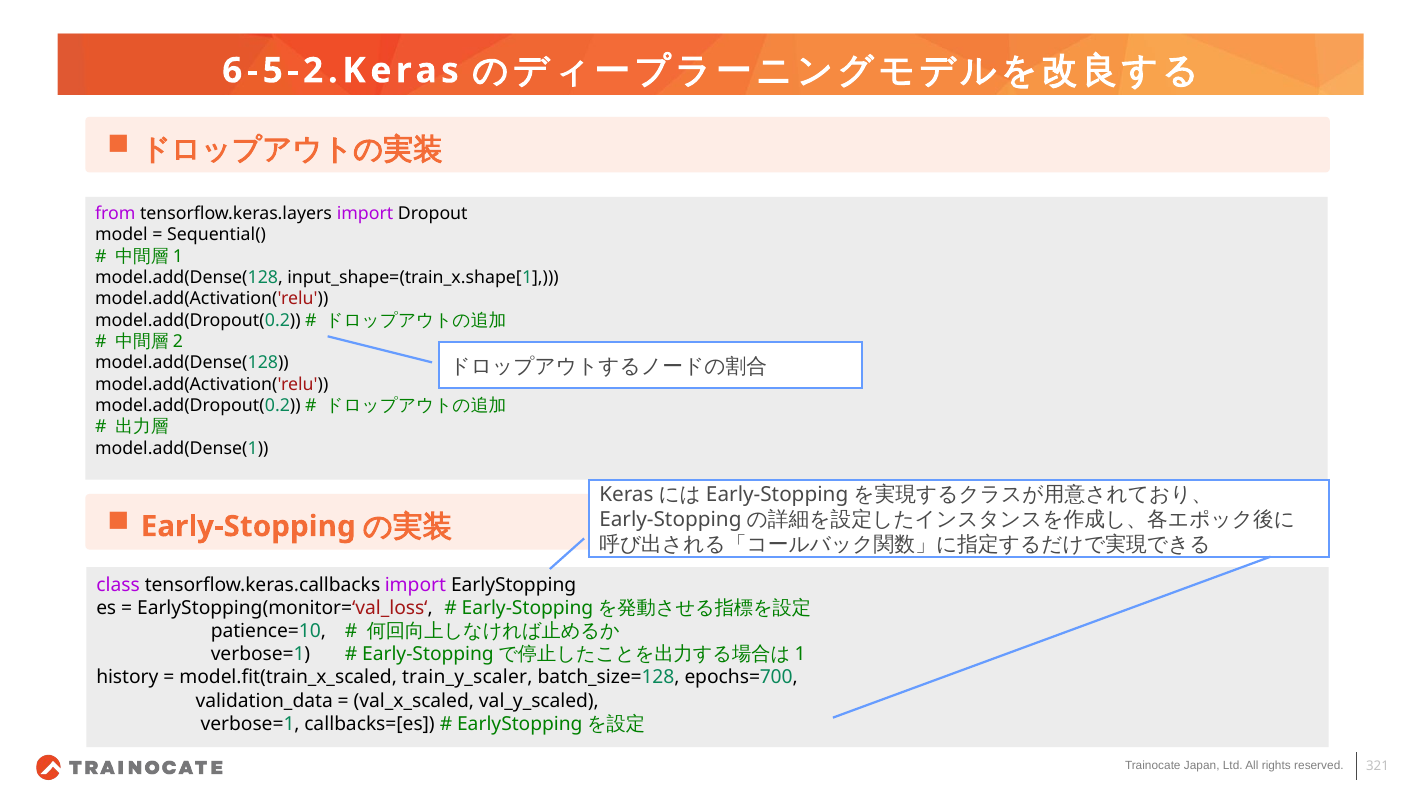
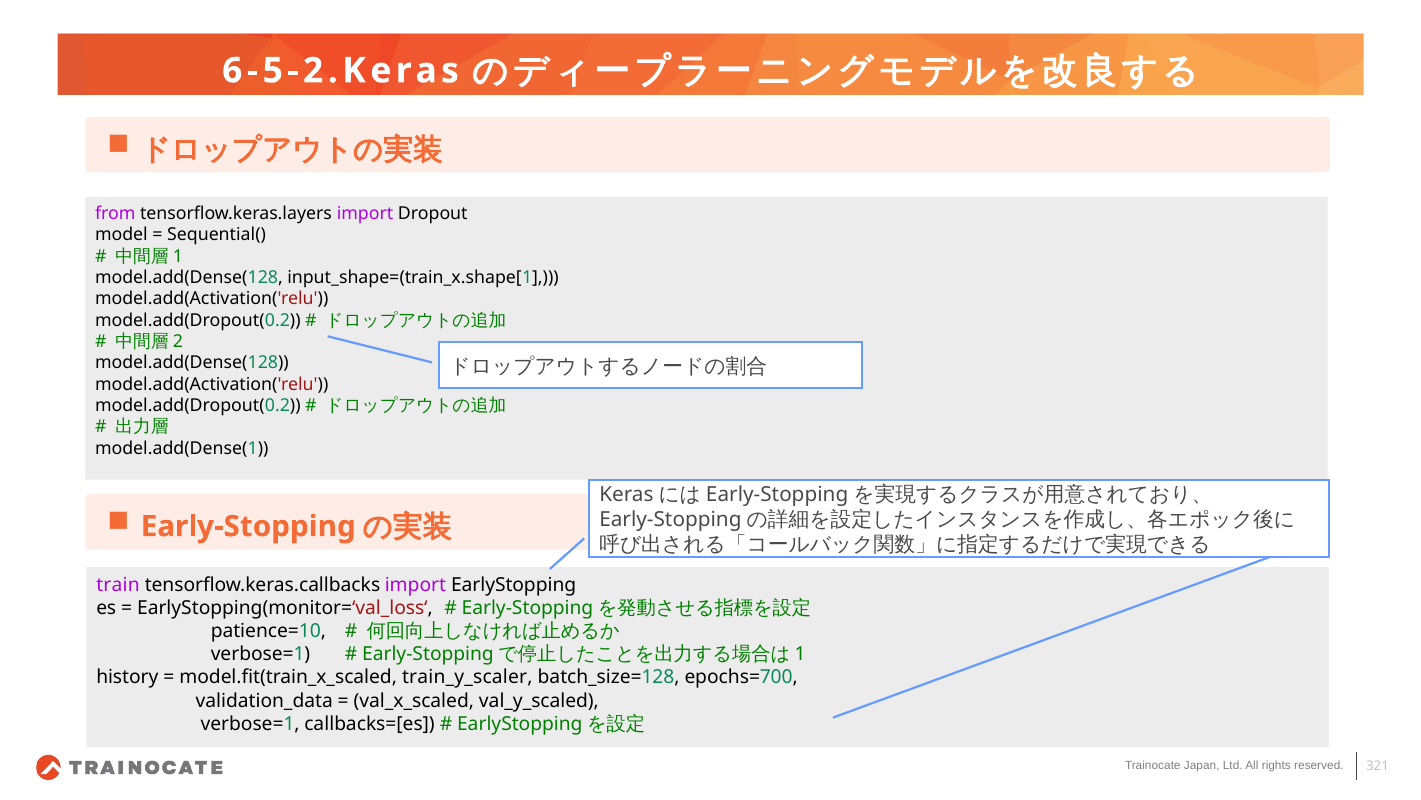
class: class -> train
